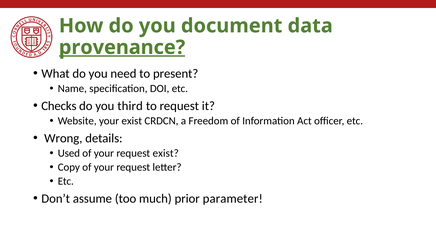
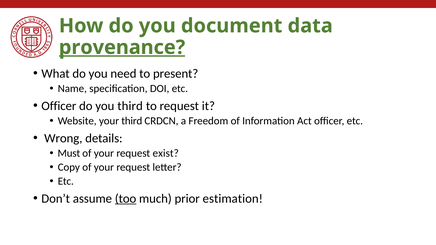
Checks at (59, 106): Checks -> Officer
your exist: exist -> third
Used: Used -> Must
too underline: none -> present
parameter: parameter -> estimation
